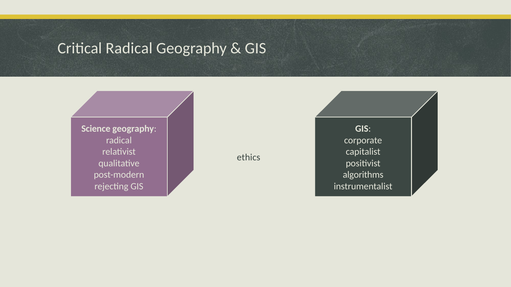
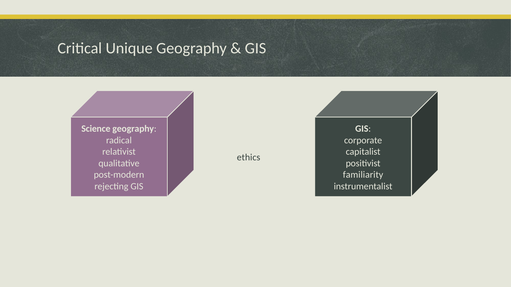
Critical Radical: Radical -> Unique
algorithms: algorithms -> familiarity
